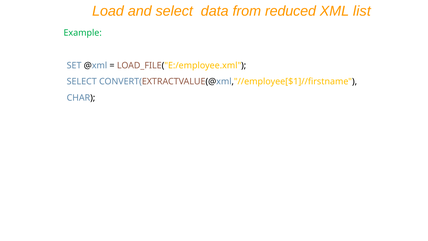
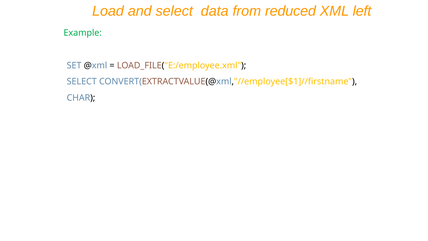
list: list -> left
